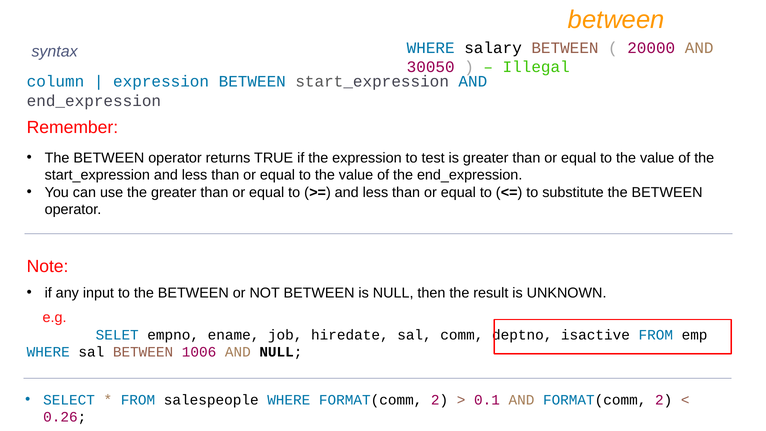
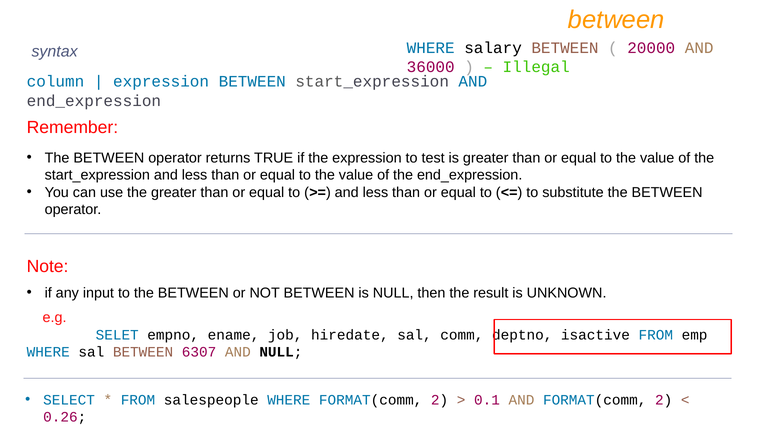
30050: 30050 -> 36000
1006: 1006 -> 6307
